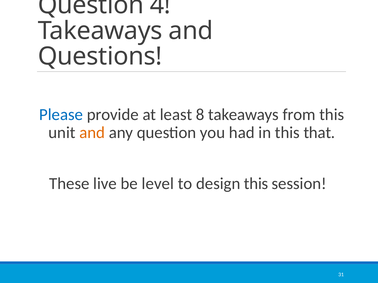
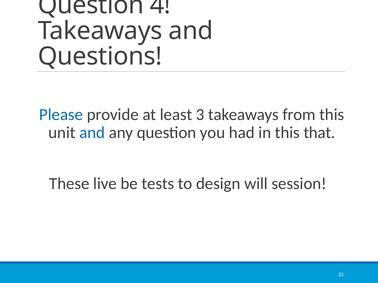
8: 8 -> 3
and at (92, 133) colour: orange -> blue
level: level -> tests
design this: this -> will
